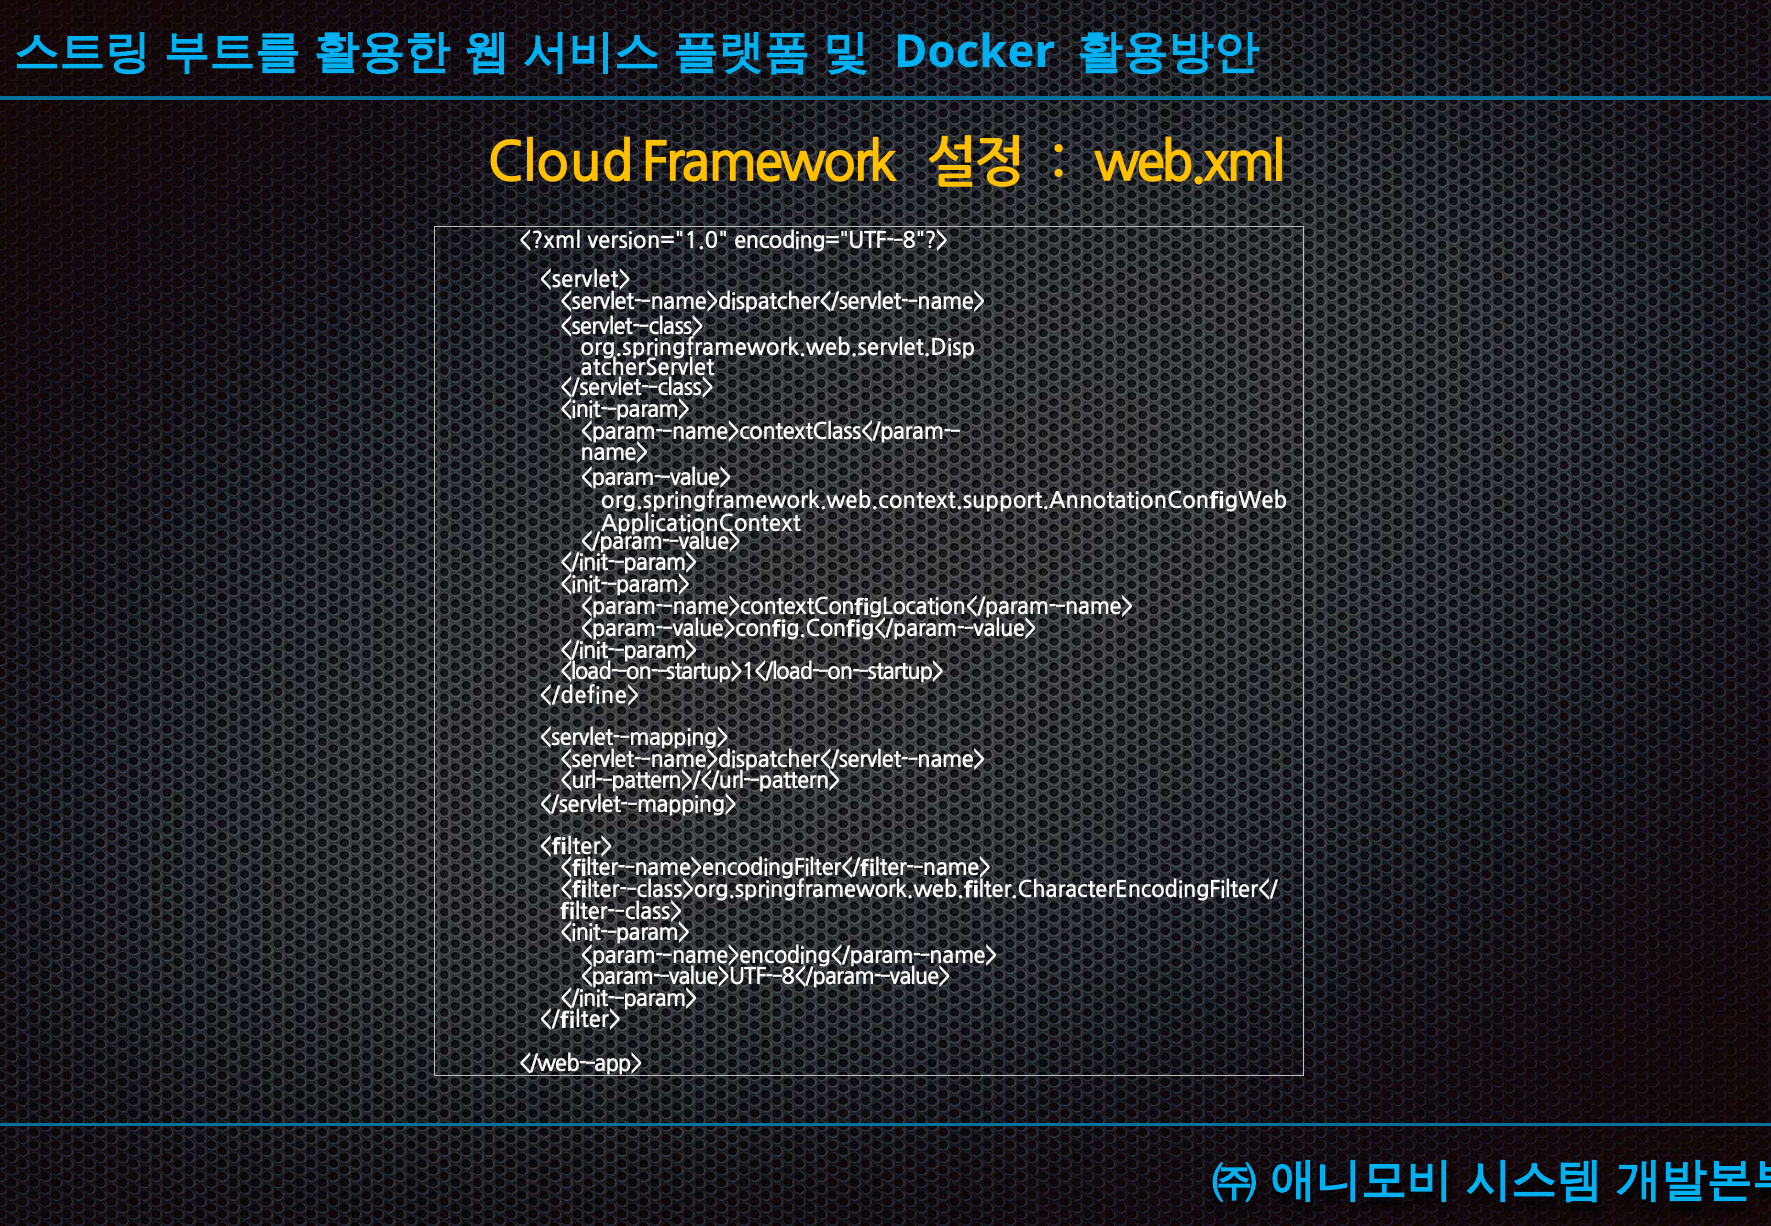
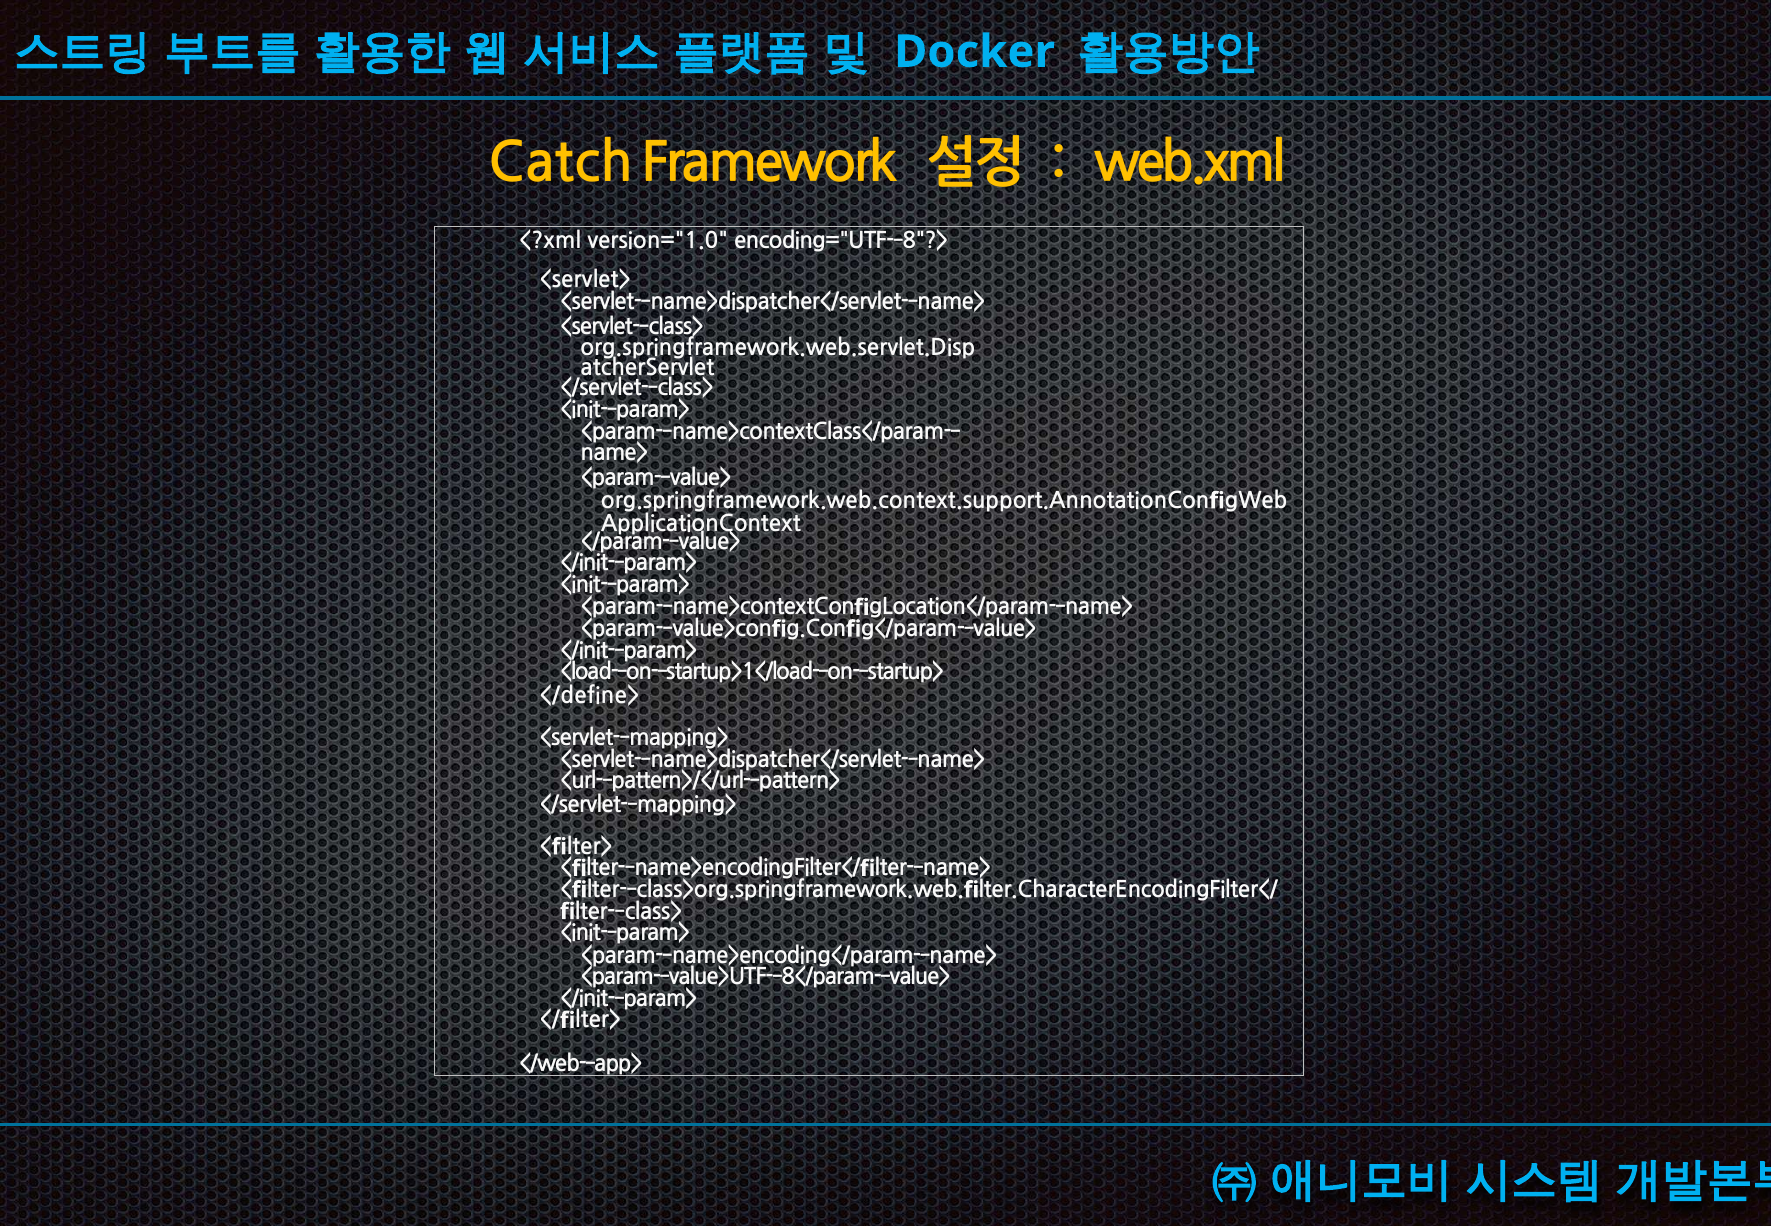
Cloud: Cloud -> Catch
